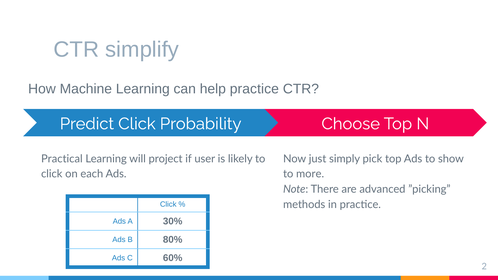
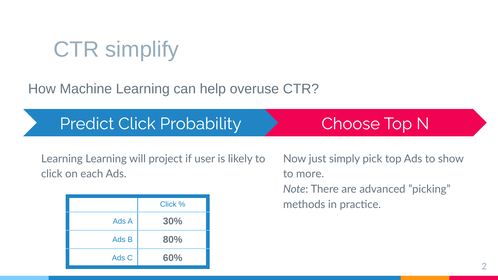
help practice: practice -> overuse
Practical at (62, 159): Practical -> Learning
